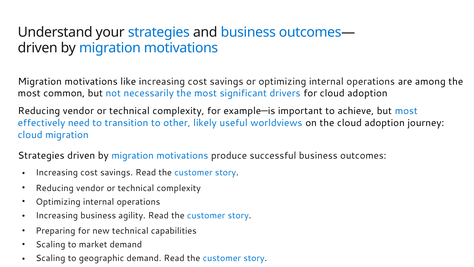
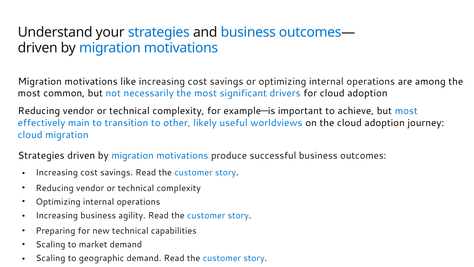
need: need -> main
